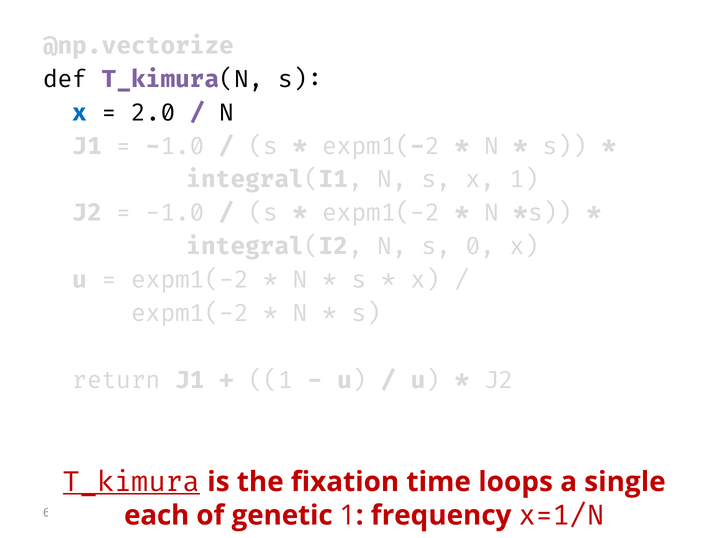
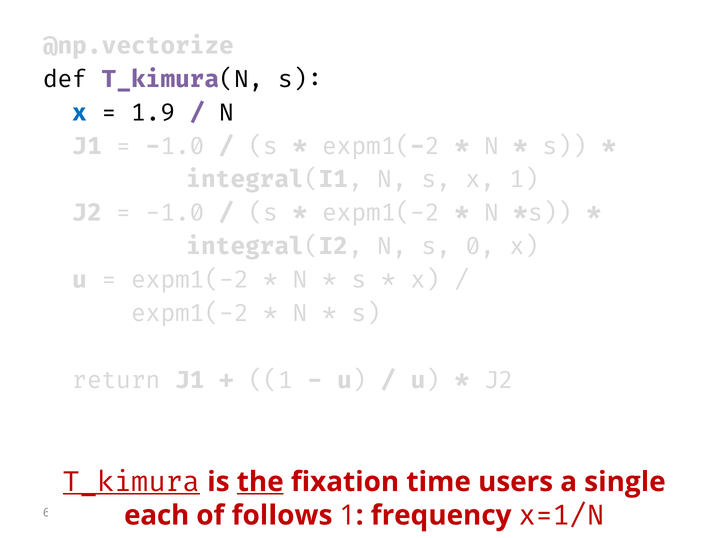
2.0: 2.0 -> 1.9
the underline: none -> present
loops: loops -> users
genetic: genetic -> follows
